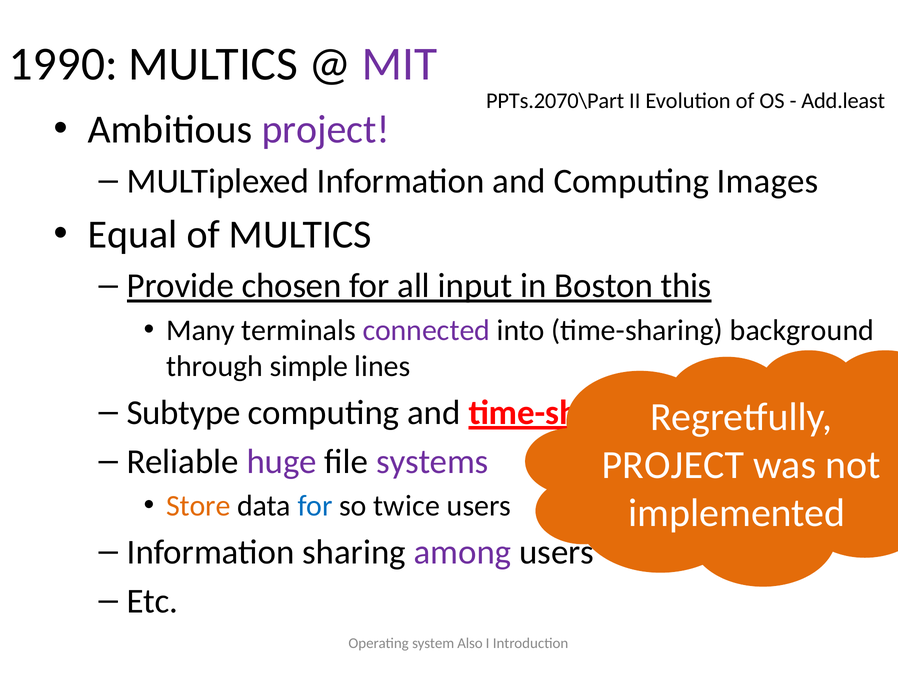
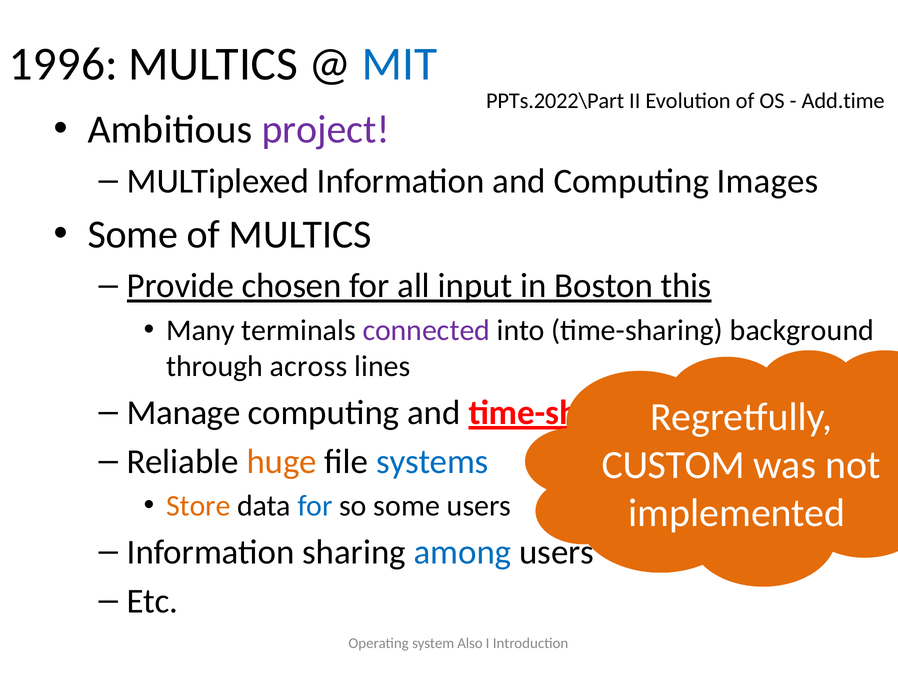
1990: 1990 -> 1996
MIT colour: purple -> blue
PPTs.2070\Part: PPTs.2070\Part -> PPTs.2022\Part
Add.least: Add.least -> Add.time
Equal at (133, 234): Equal -> Some
simple: simple -> across
Subtype: Subtype -> Manage
huge colour: purple -> orange
systems colour: purple -> blue
PROJECT at (673, 465): PROJECT -> CUSTOM
so twice: twice -> some
among colour: purple -> blue
